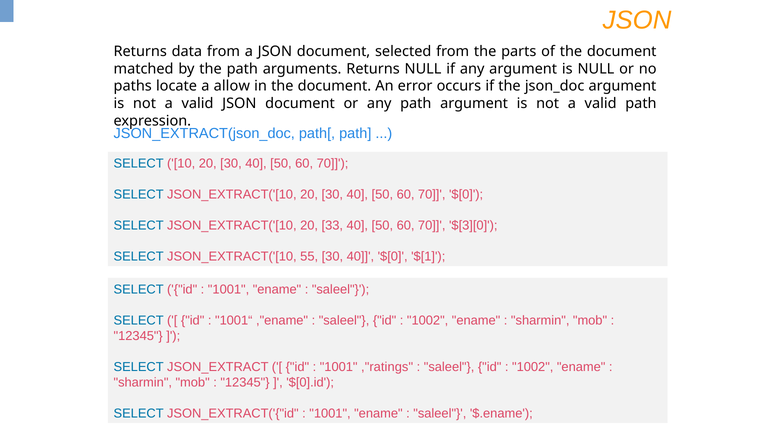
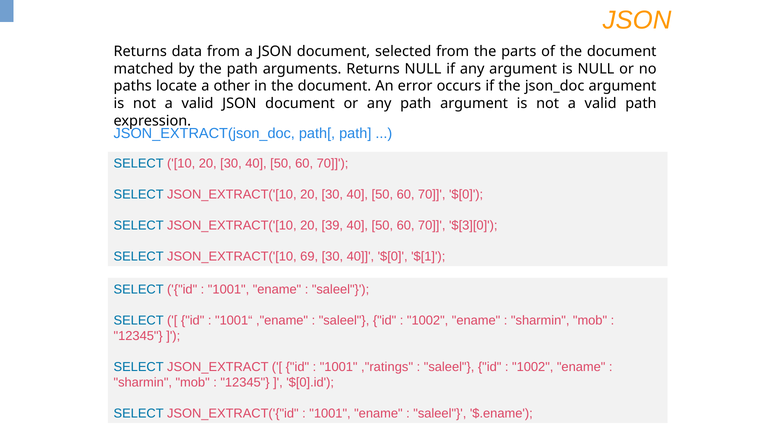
allow: allow -> other
33: 33 -> 39
55: 55 -> 69
